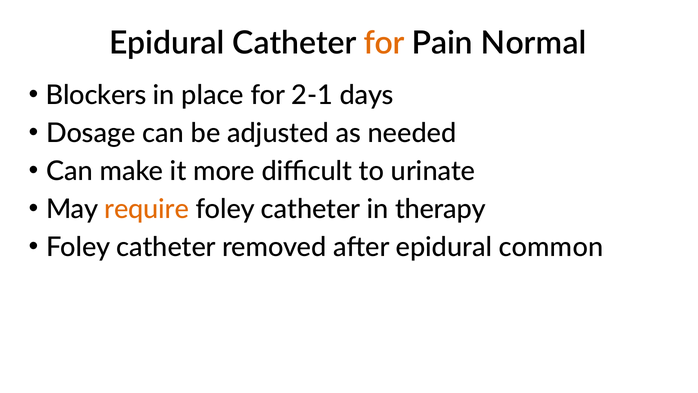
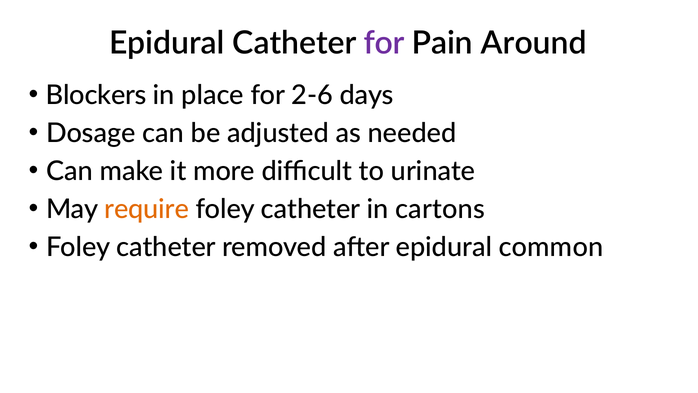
for at (384, 43) colour: orange -> purple
Normal: Normal -> Around
2-1: 2-1 -> 2-6
therapy: therapy -> cartons
